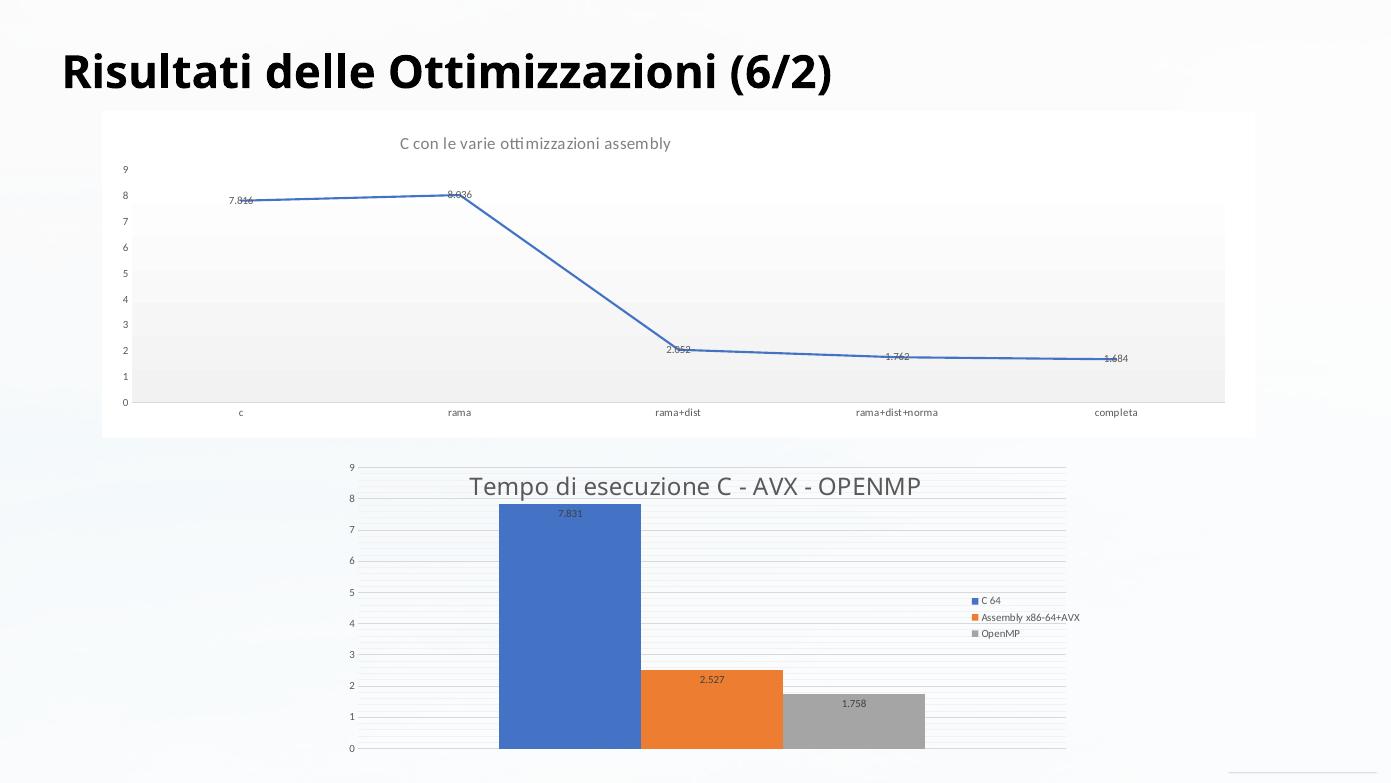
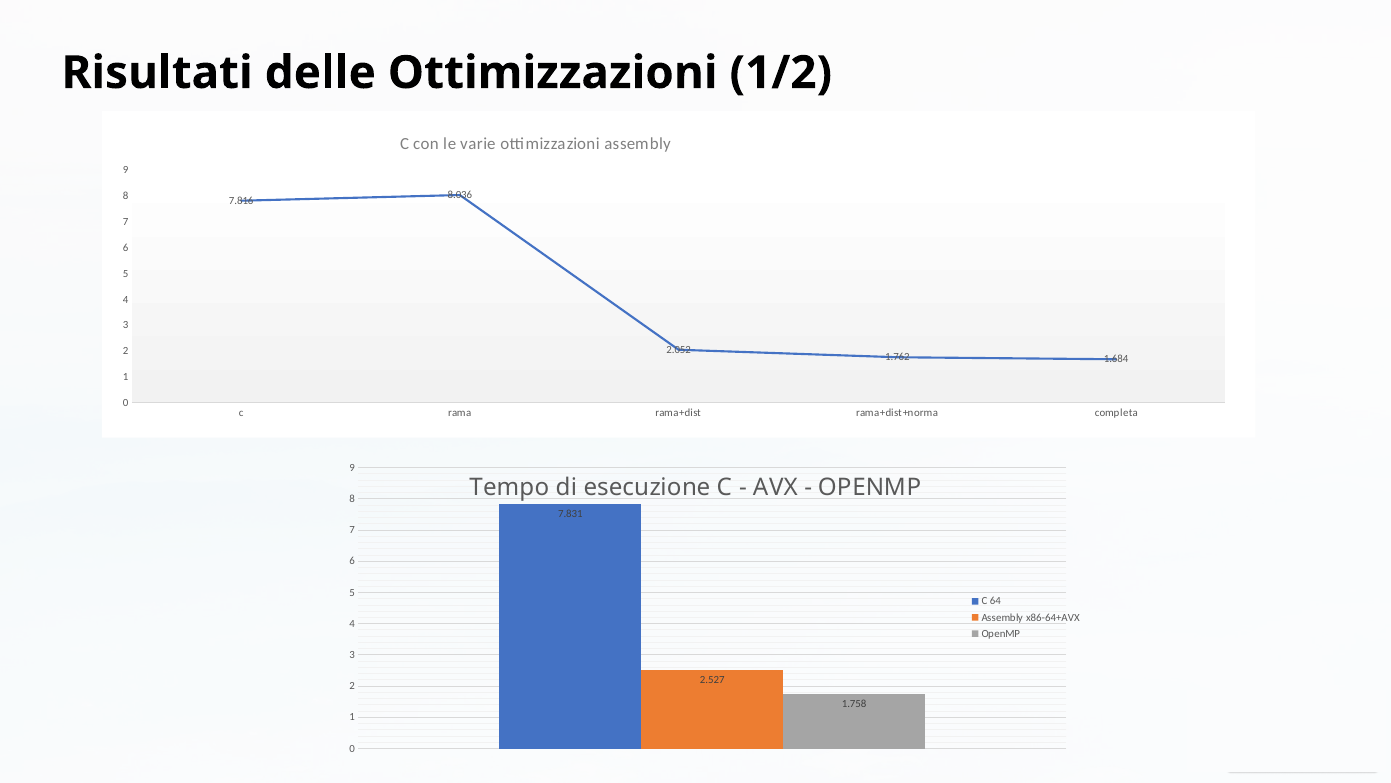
6/2: 6/2 -> 1/2
